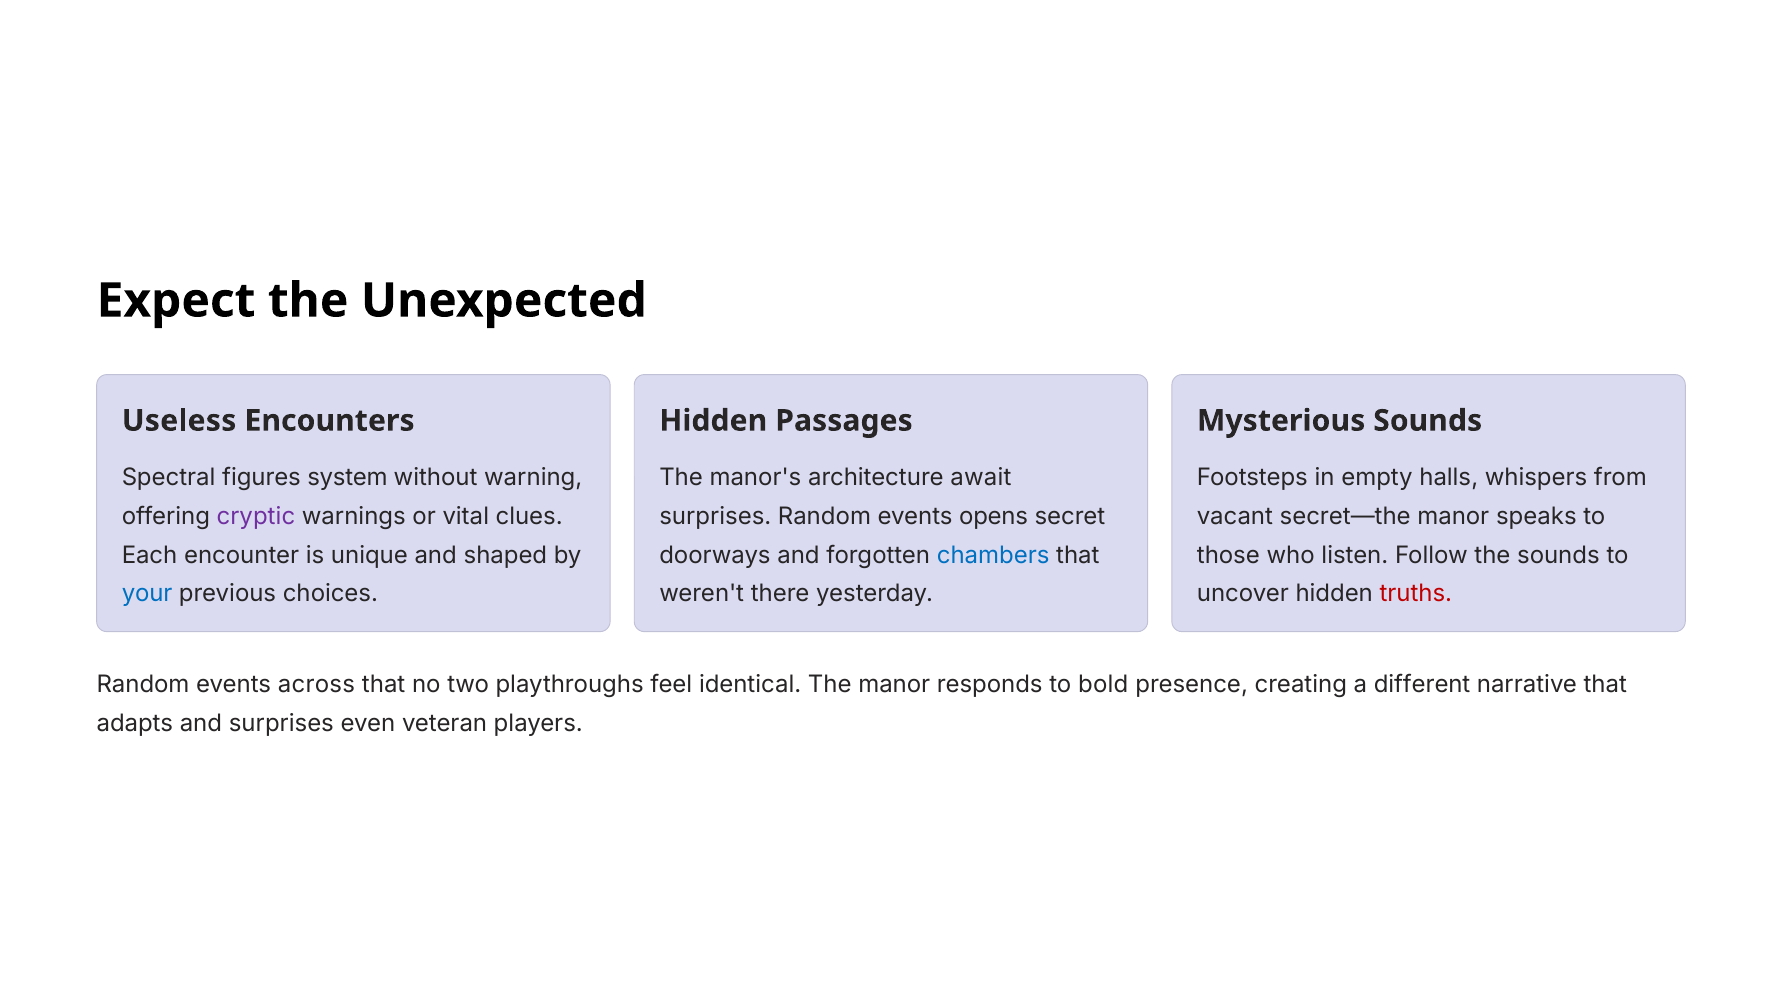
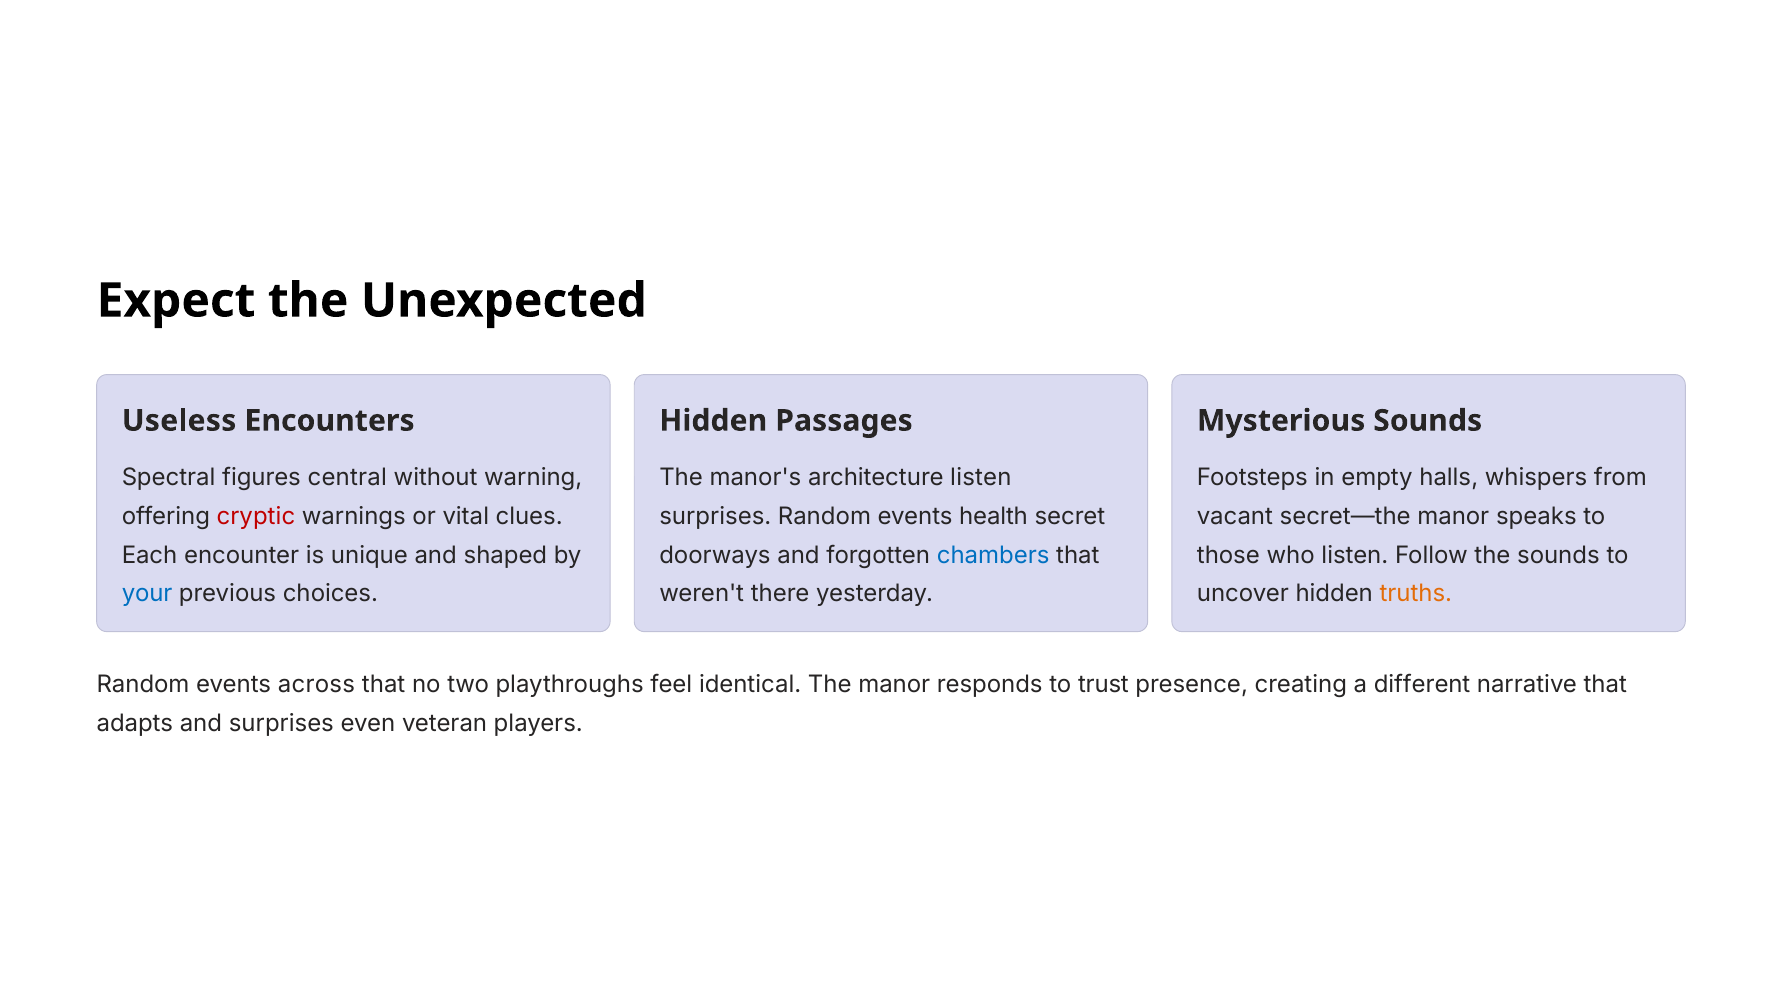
system: system -> central
architecture await: await -> listen
cryptic colour: purple -> red
opens: opens -> health
truths colour: red -> orange
bold: bold -> trust
